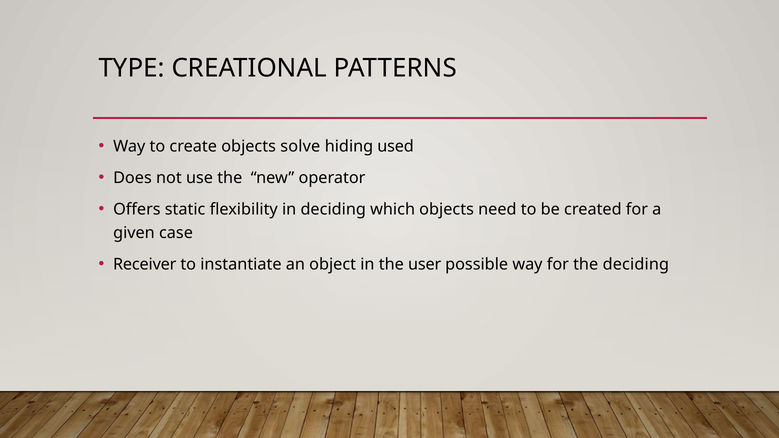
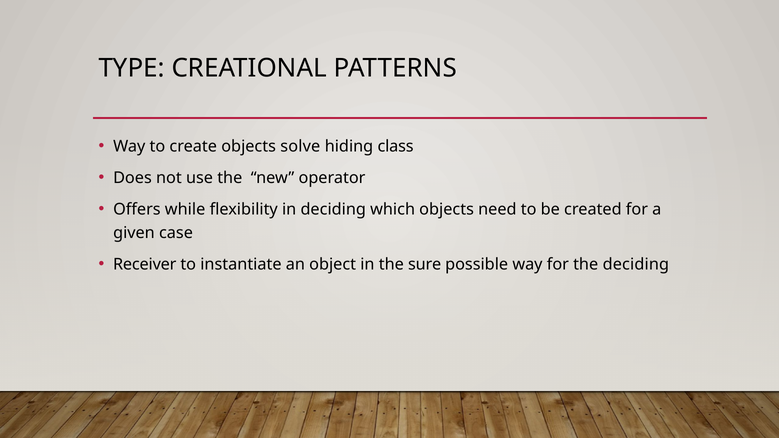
used: used -> class
static: static -> while
user: user -> sure
